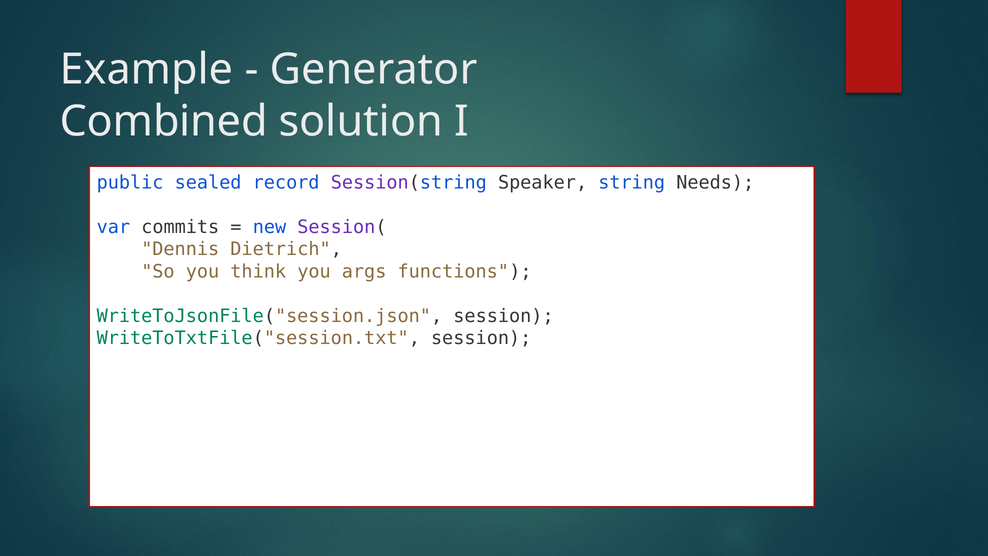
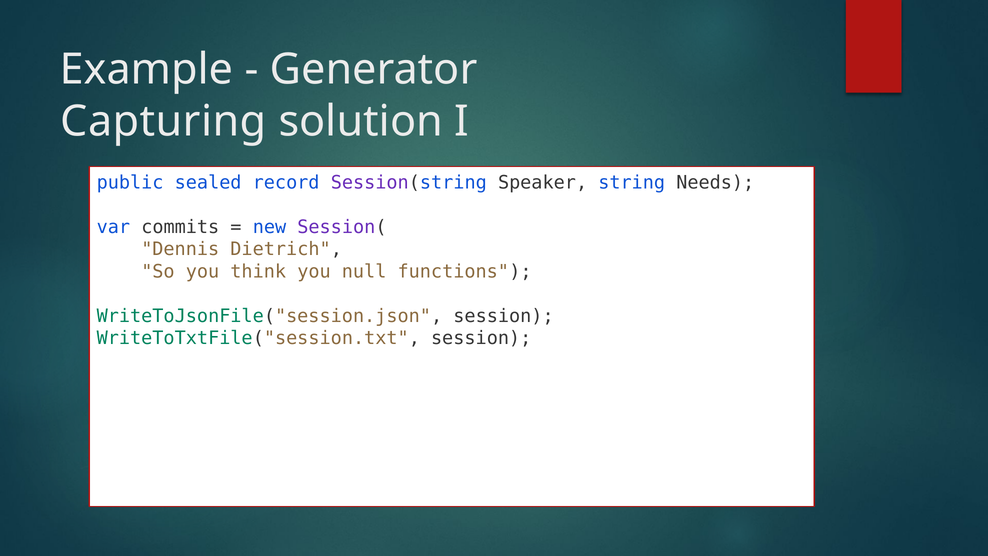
Combined: Combined -> Capturing
args: args -> null
